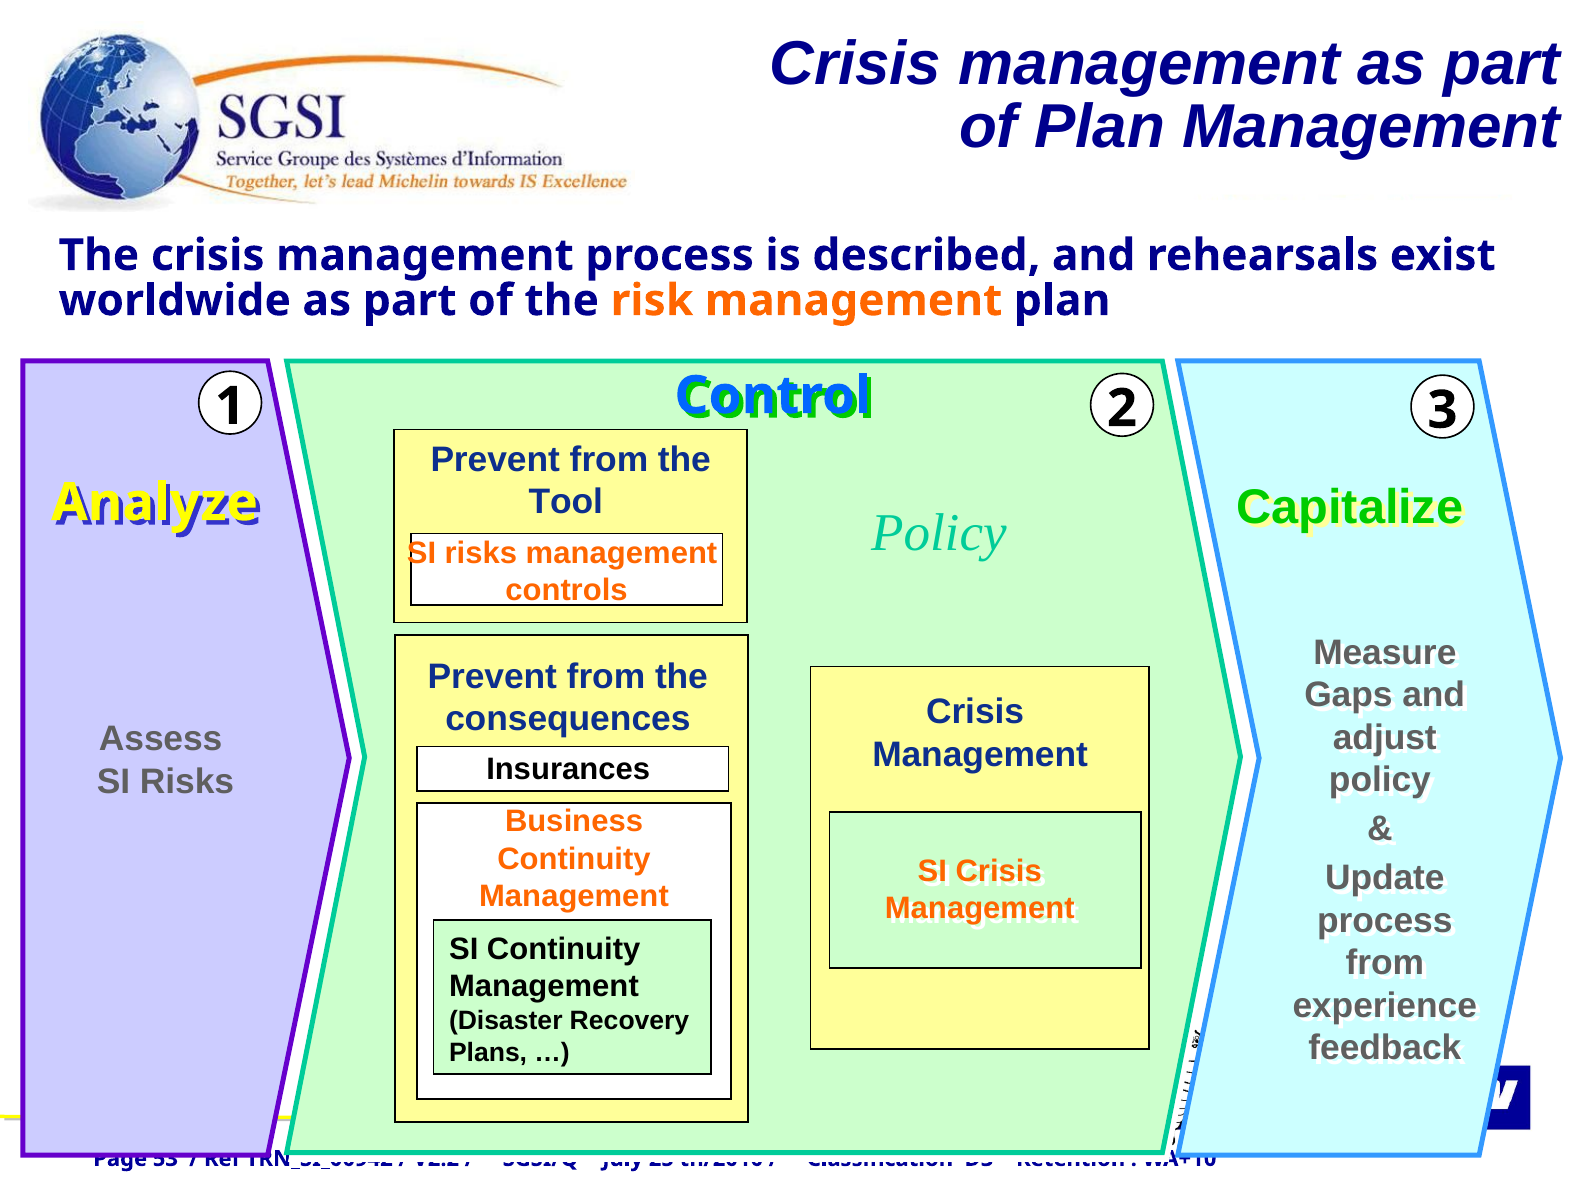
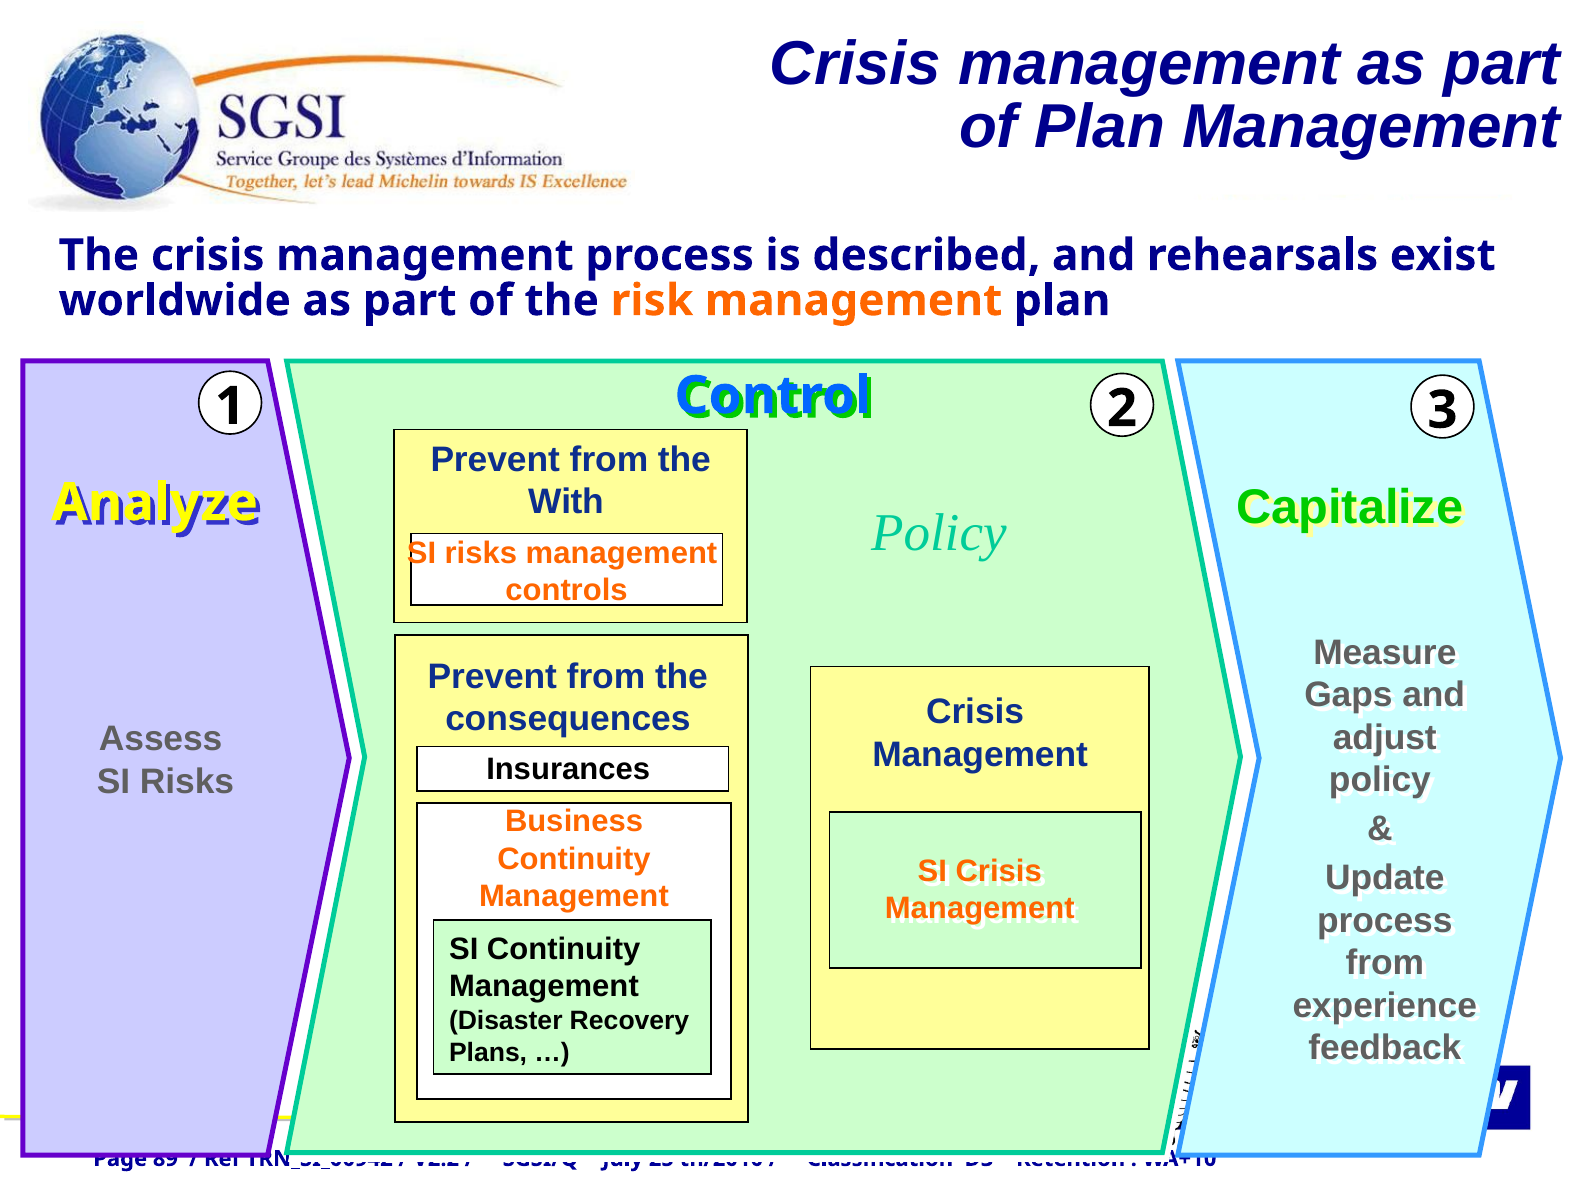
Tool: Tool -> With
53: 53 -> 89
